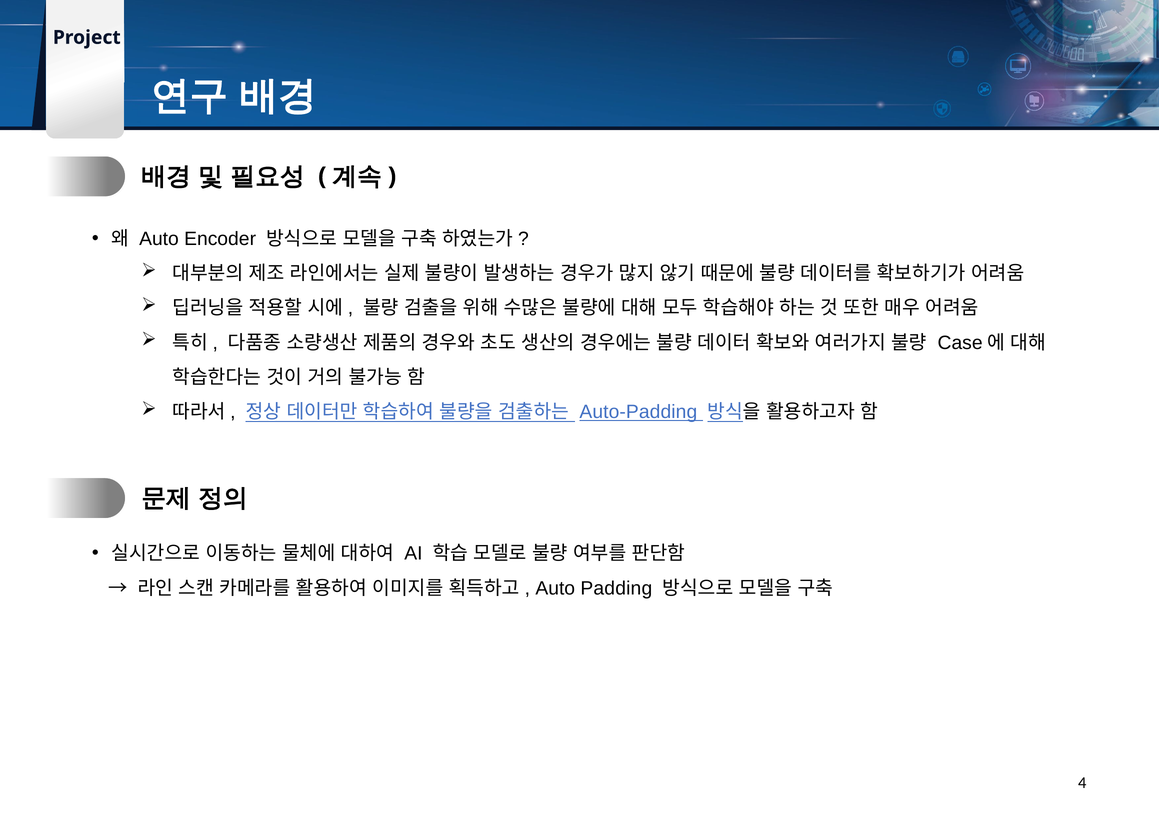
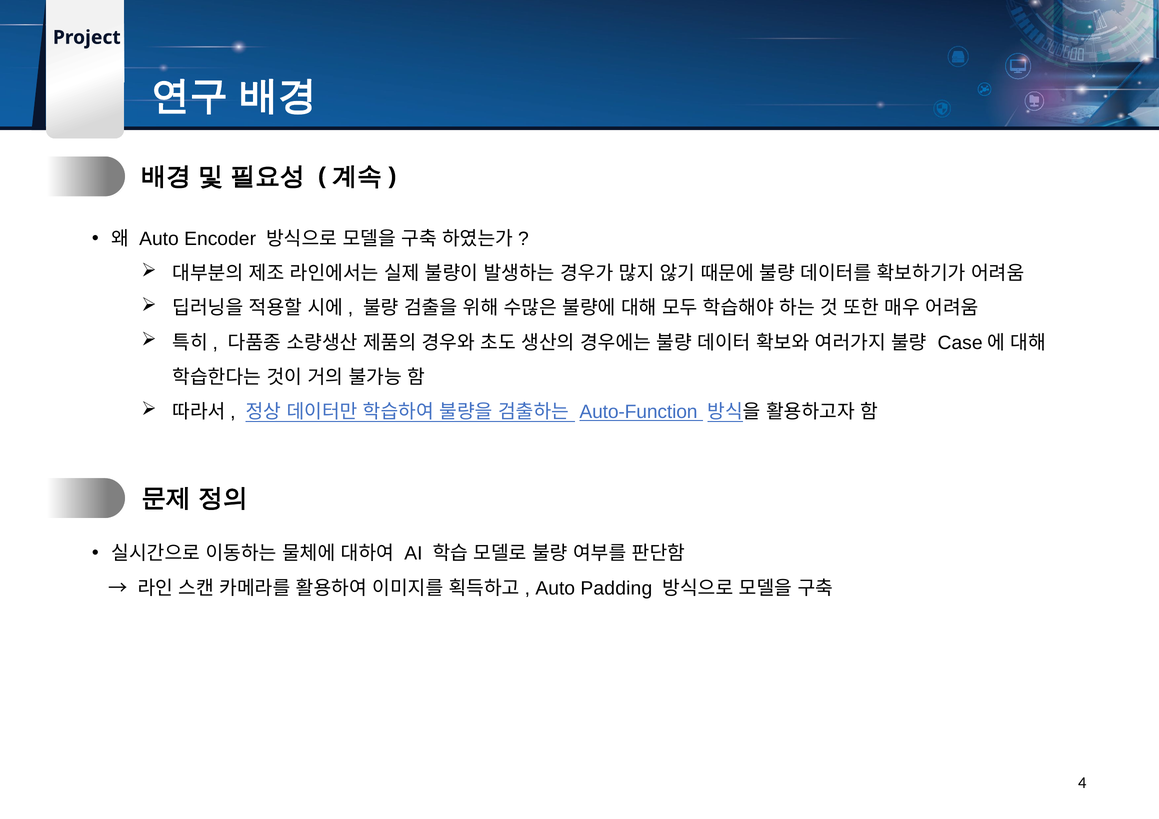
Auto-Padding: Auto-Padding -> Auto-Function
